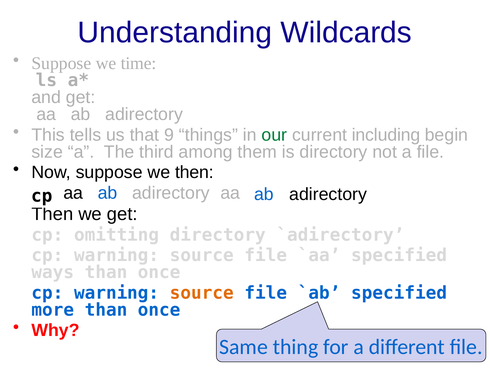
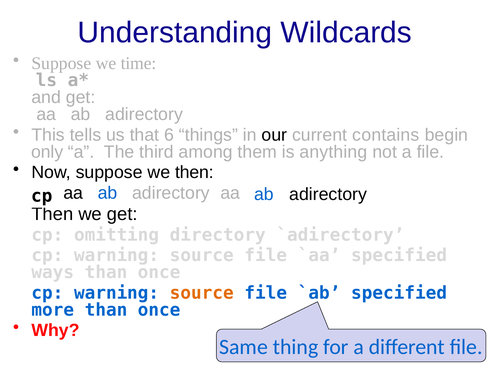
9: 9 -> 6
our colour: green -> black
including: including -> contains
size: size -> only
is directory: directory -> anything
